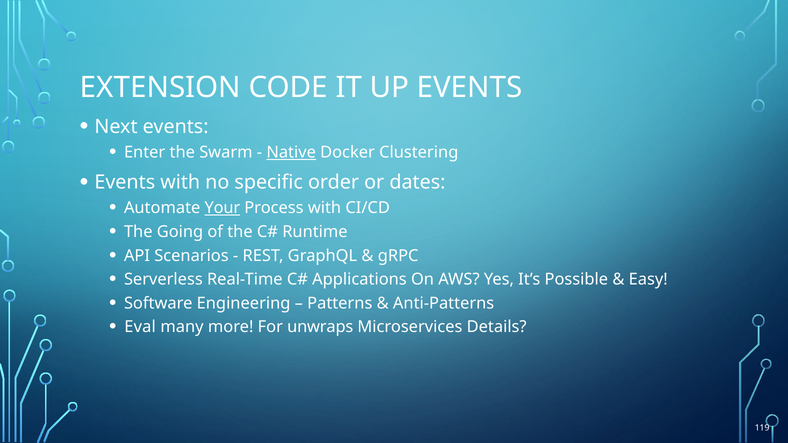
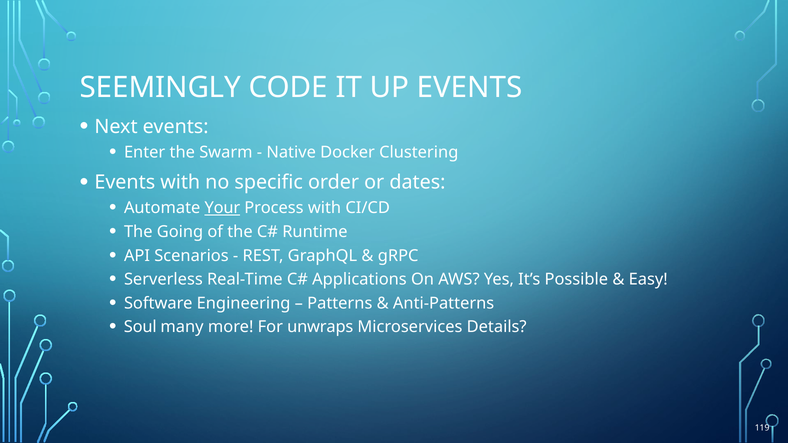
EXTENSION: EXTENSION -> SEEMINGLY
Native underline: present -> none
Eval: Eval -> Soul
